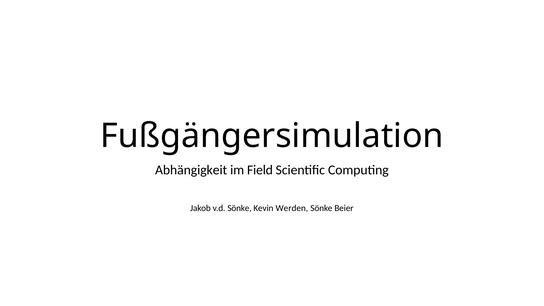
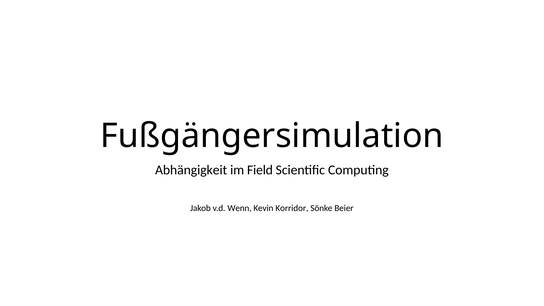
v.d Sönke: Sönke -> Wenn
Werden: Werden -> Korridor
